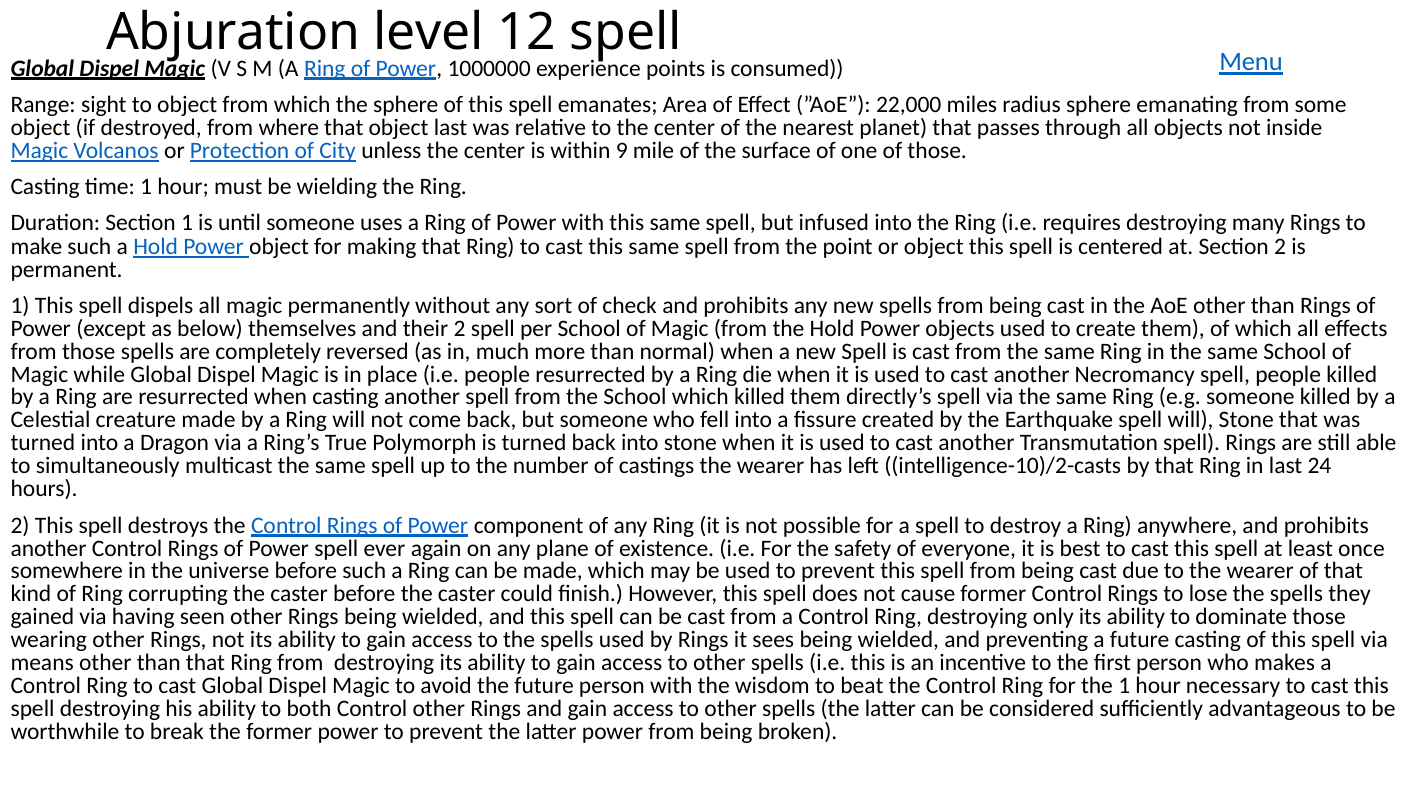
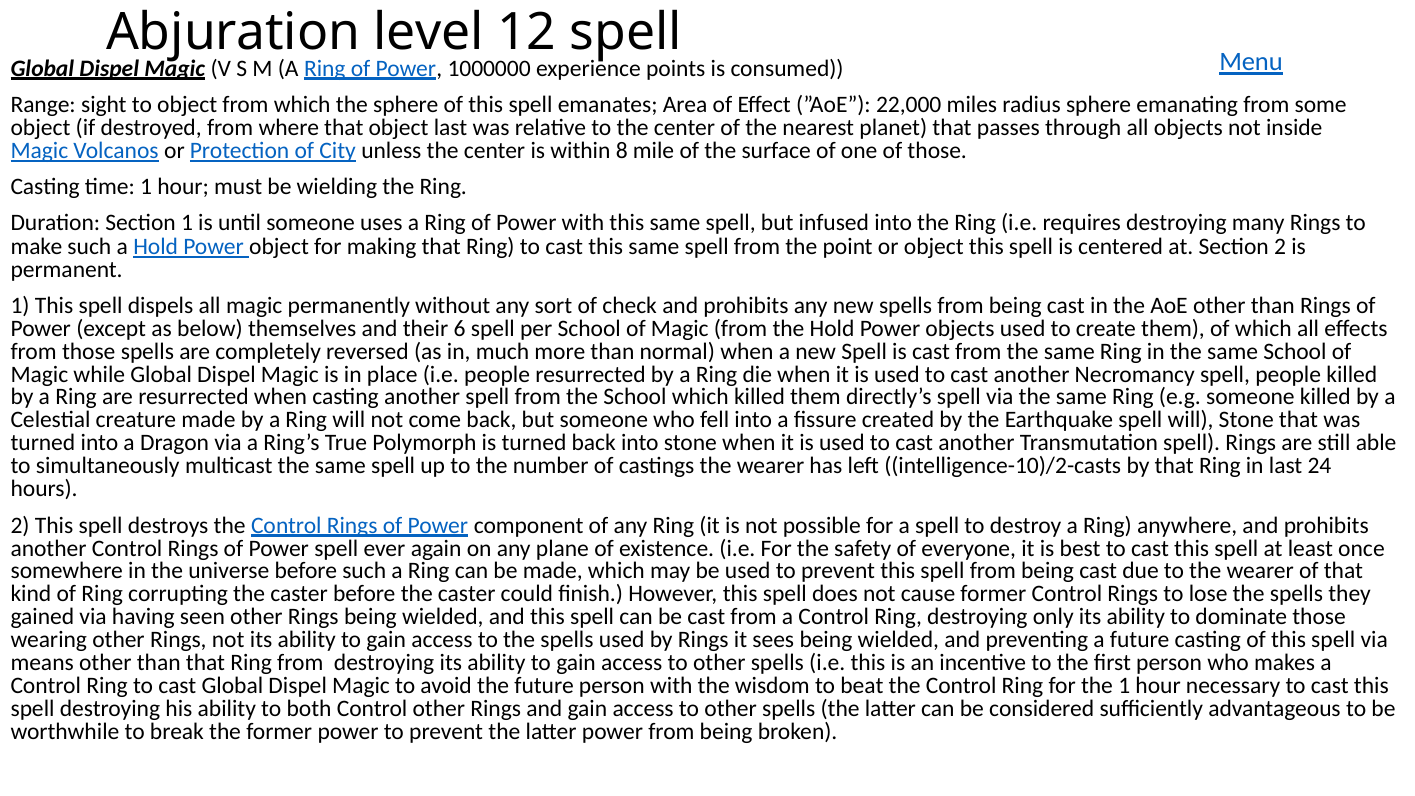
9: 9 -> 8
their 2: 2 -> 6
